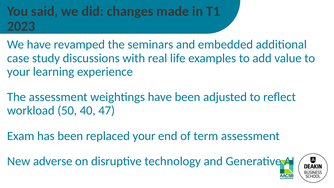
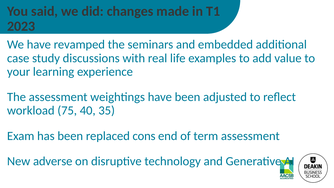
50: 50 -> 75
47: 47 -> 35
replaced your: your -> cons
